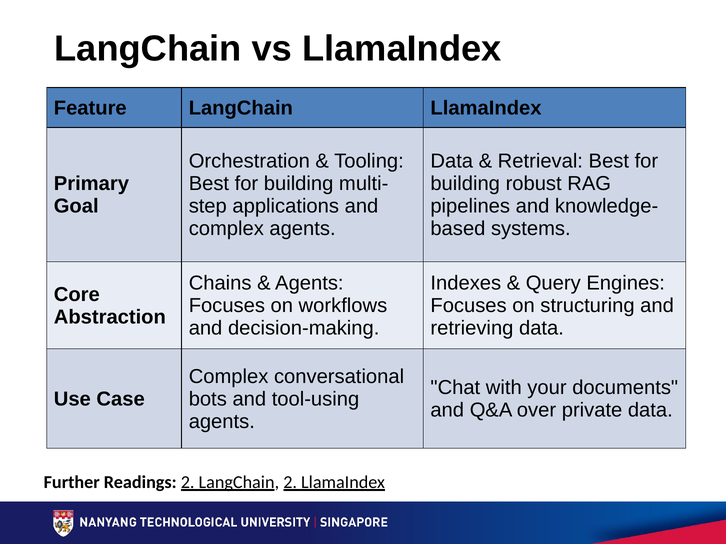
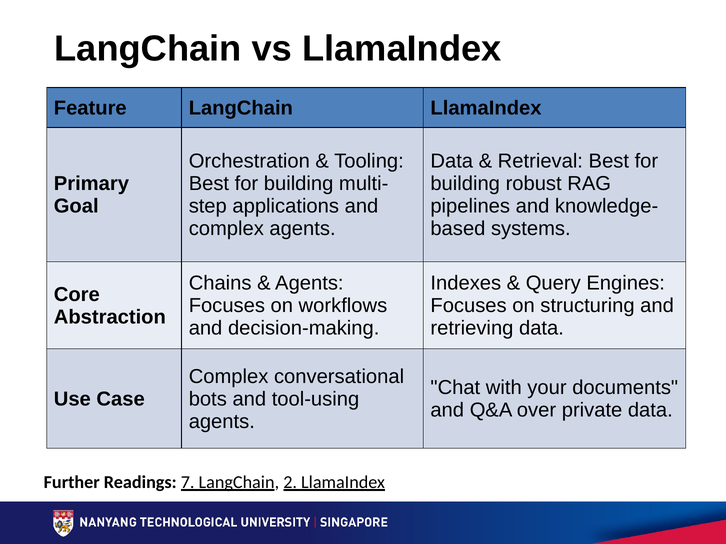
Readings 2: 2 -> 7
